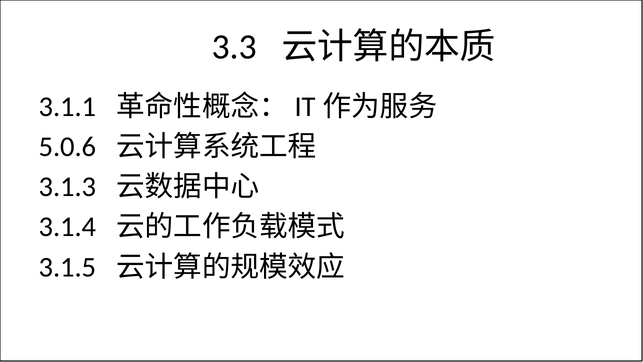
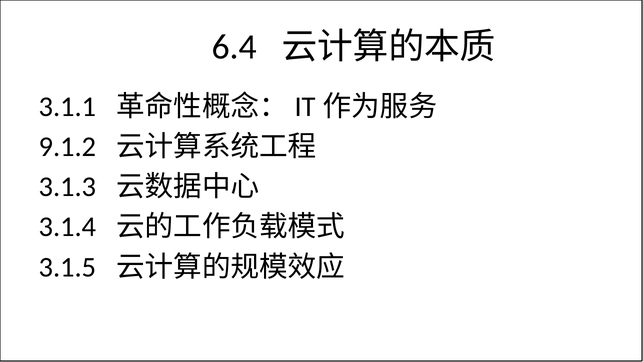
3.3: 3.3 -> 6.4
5.0.6: 5.0.6 -> 9.1.2
